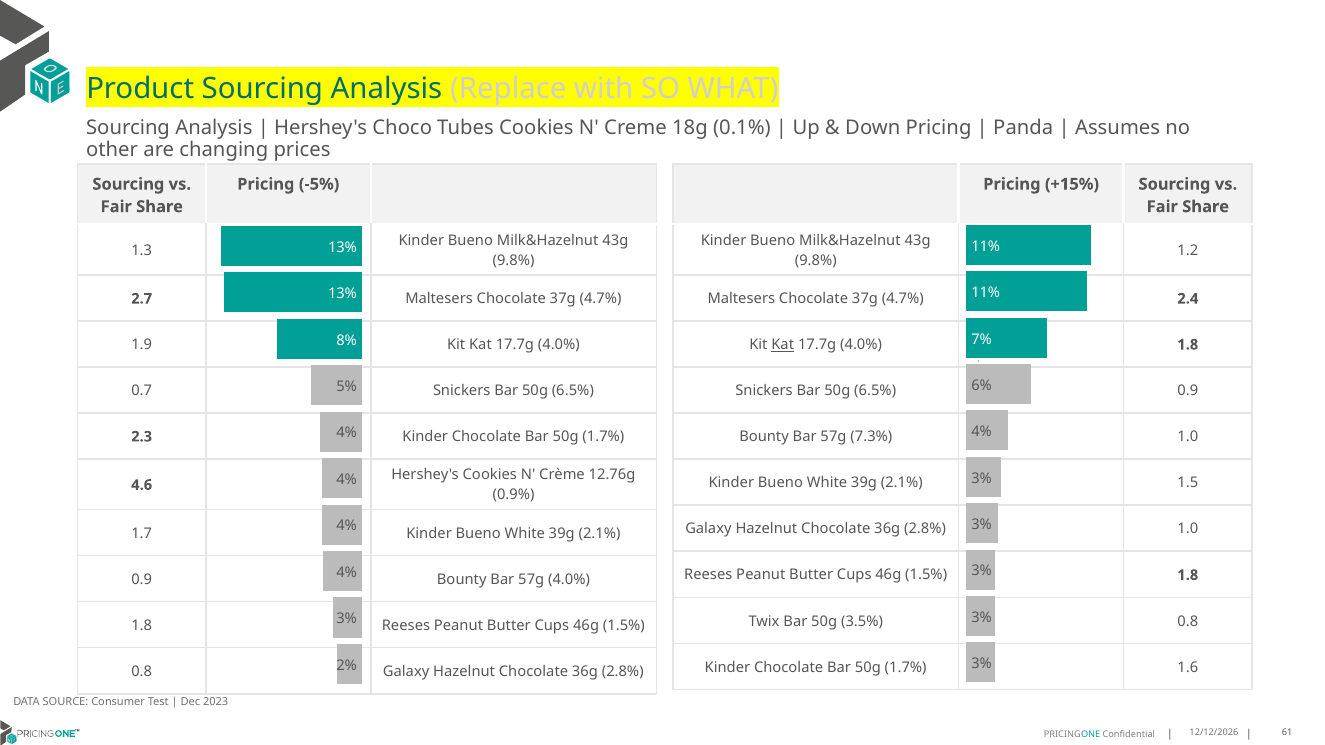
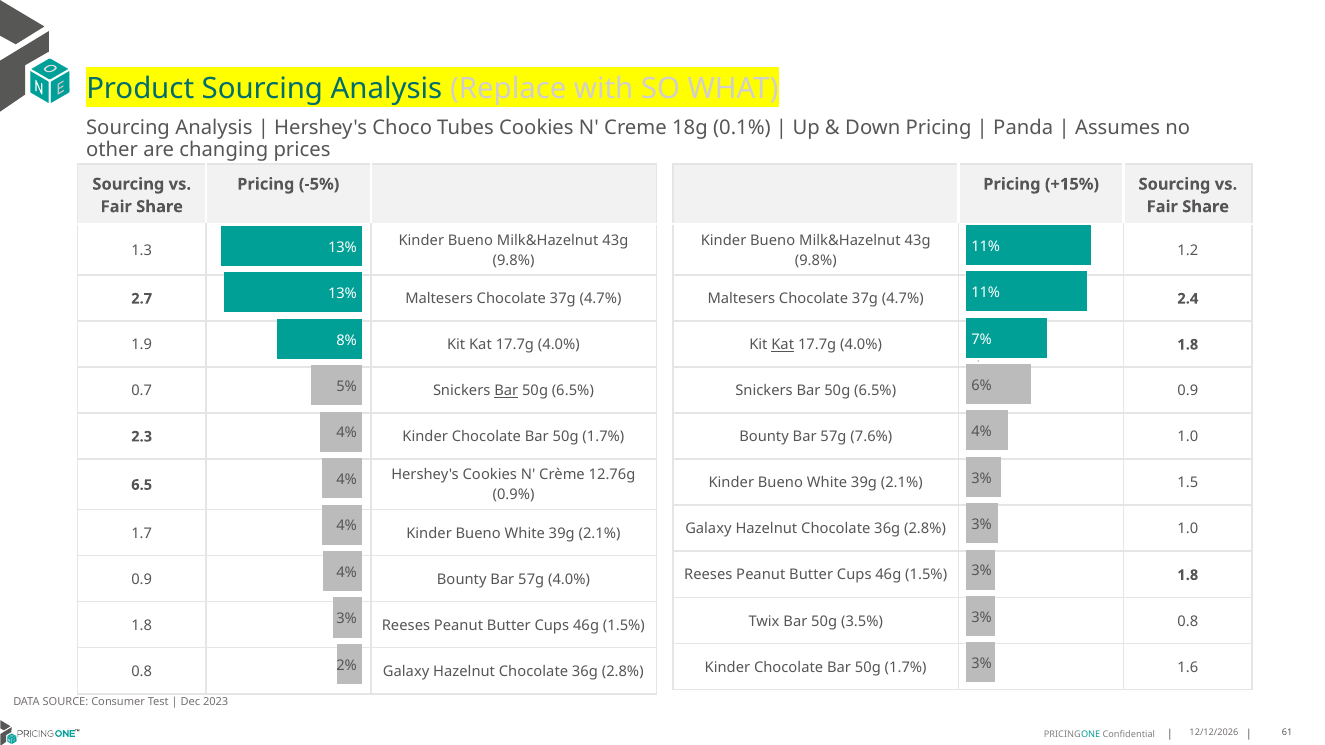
Bar at (506, 391) underline: none -> present
7.3%: 7.3% -> 7.6%
4.6: 4.6 -> 6.5
